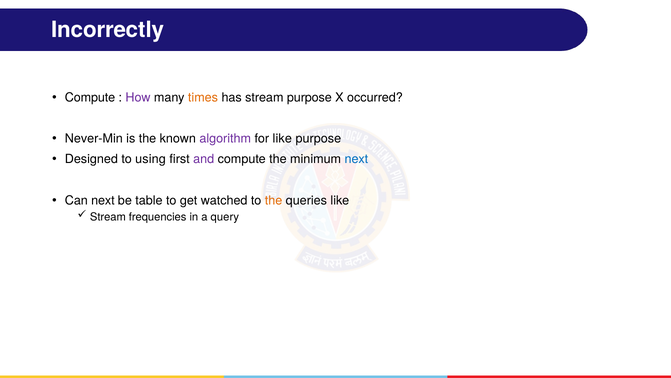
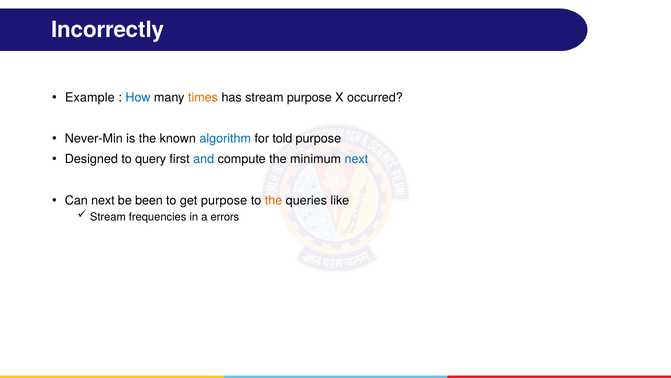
Compute at (90, 97): Compute -> Example
How colour: purple -> blue
algorithm colour: purple -> blue
for like: like -> told
using: using -> query
and colour: purple -> blue
table: table -> been
get watched: watched -> purpose
query: query -> errors
